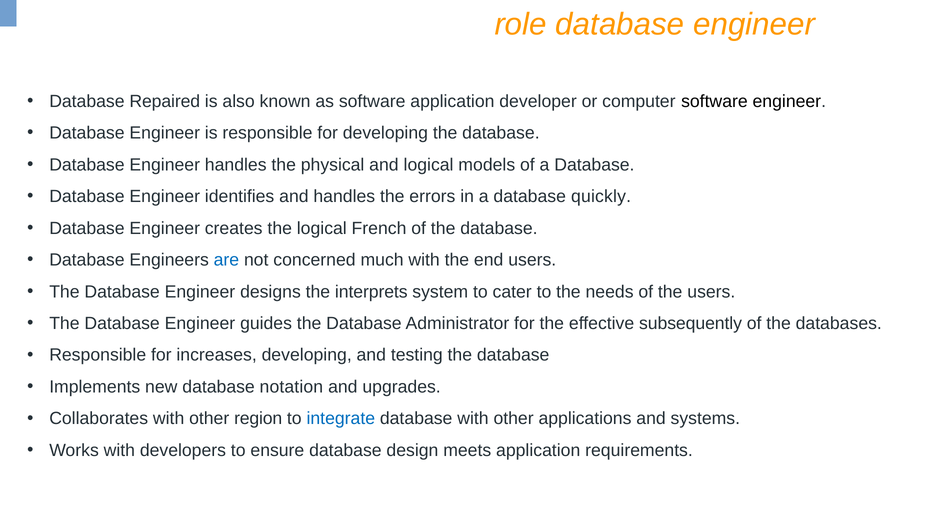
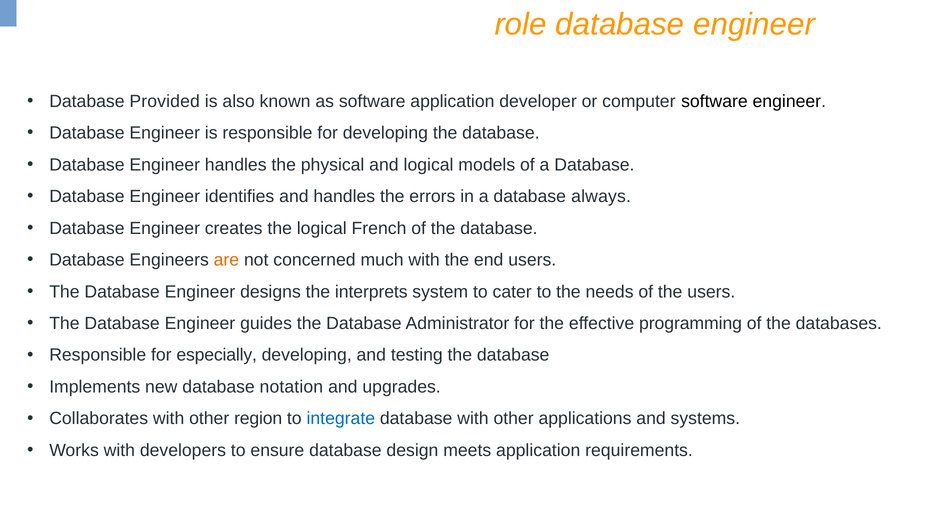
Repaired: Repaired -> Provided
quickly: quickly -> always
are colour: blue -> orange
subsequently: subsequently -> programming
increases: increases -> especially
